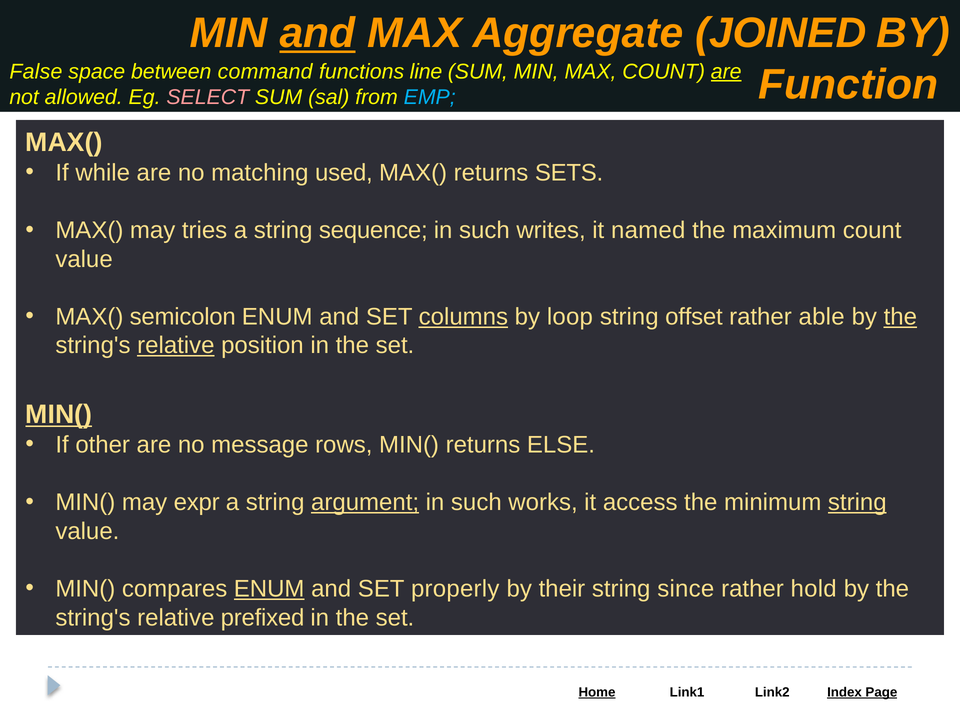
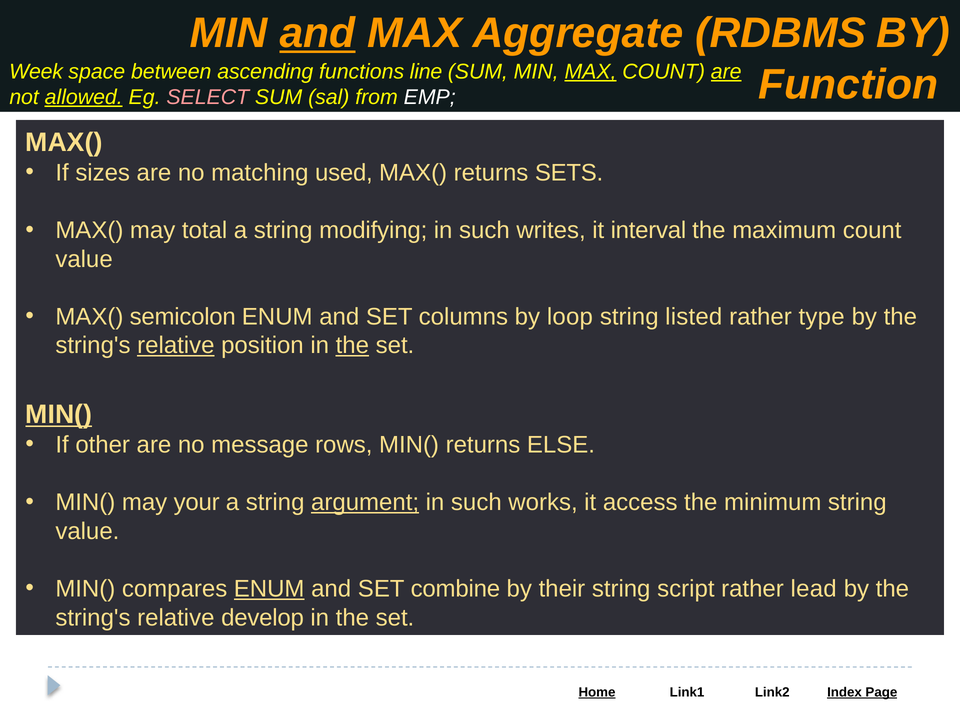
JOINED: JOINED -> RDBMS
False: False -> Week
command: command -> ascending
MAX at (591, 71) underline: none -> present
allowed underline: none -> present
EMP colour: light blue -> white
while: while -> sizes
tries: tries -> total
sequence: sequence -> modifying
named: named -> interval
columns underline: present -> none
offset: offset -> listed
able: able -> type
the at (900, 317) underline: present -> none
the at (352, 346) underline: none -> present
expr: expr -> your
string at (857, 502) underline: present -> none
properly: properly -> combine
since: since -> script
hold: hold -> lead
prefixed: prefixed -> develop
